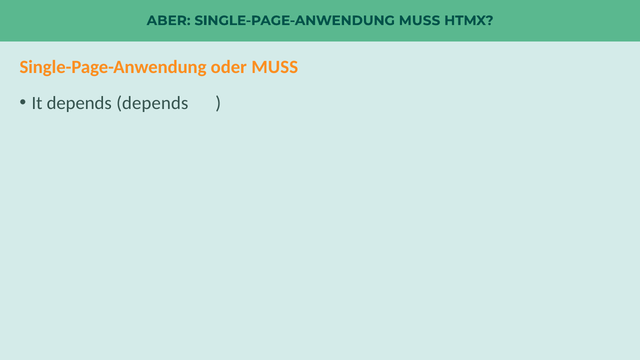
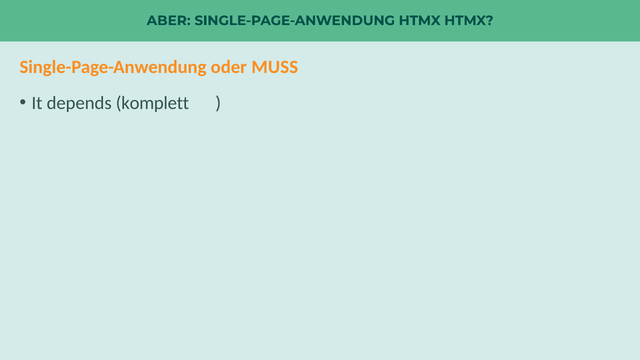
SINGLE-PAGE-ANWENDUNG MUSS: MUSS -> HTMX
depends depends: depends -> komplett
